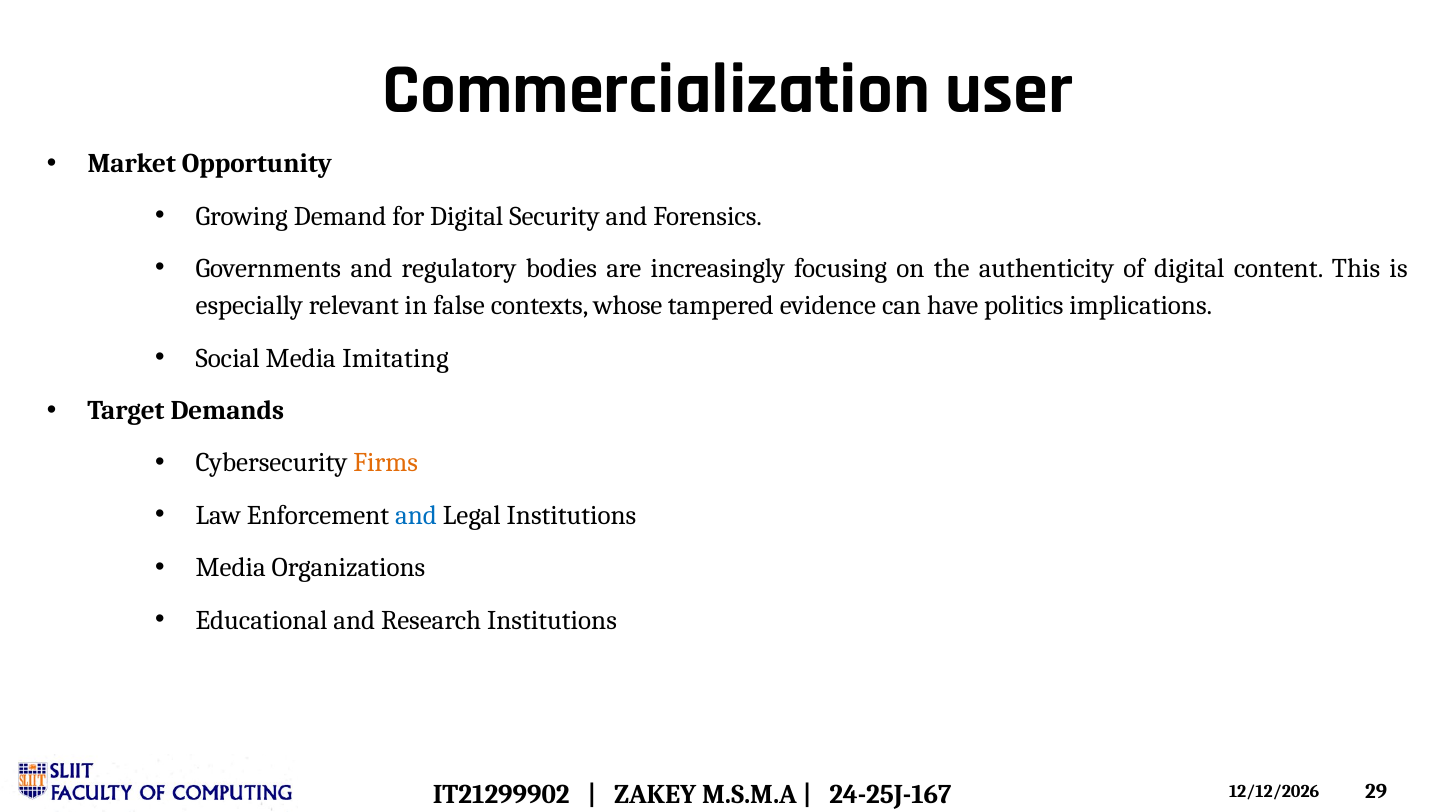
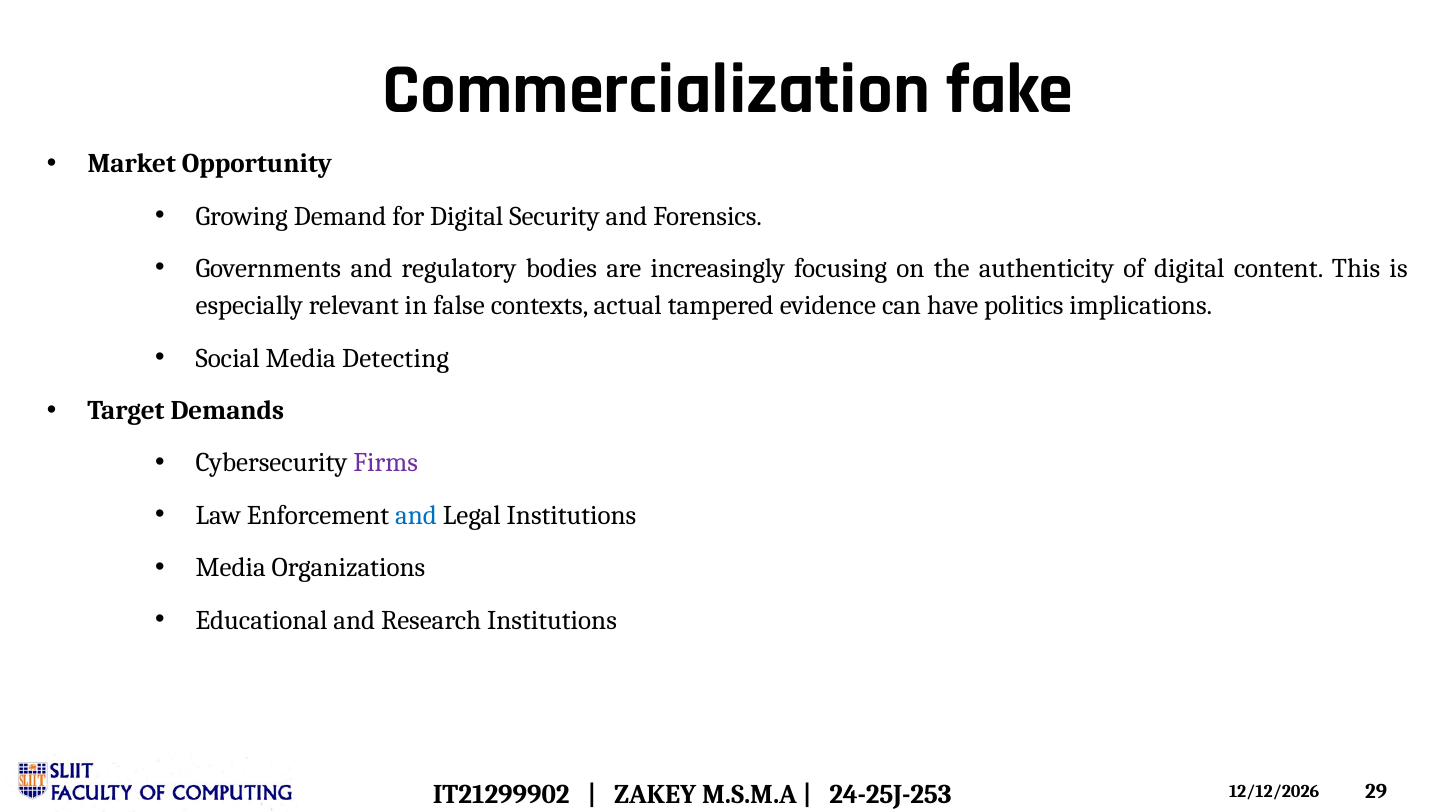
user: user -> fake
whose: whose -> actual
Imitating: Imitating -> Detecting
Firms colour: orange -> purple
24-25J-167: 24-25J-167 -> 24-25J-253
